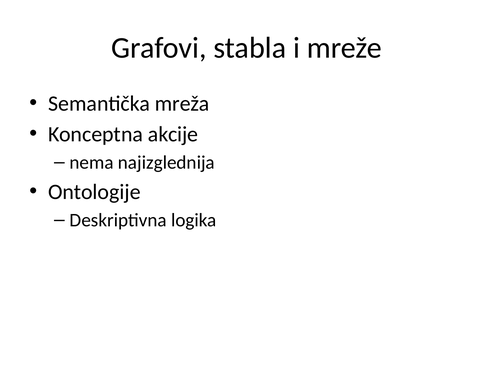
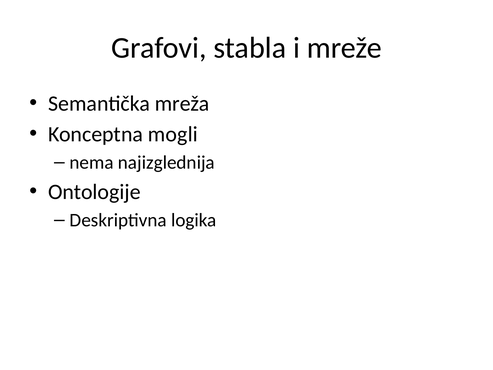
akcije: akcije -> mogli
